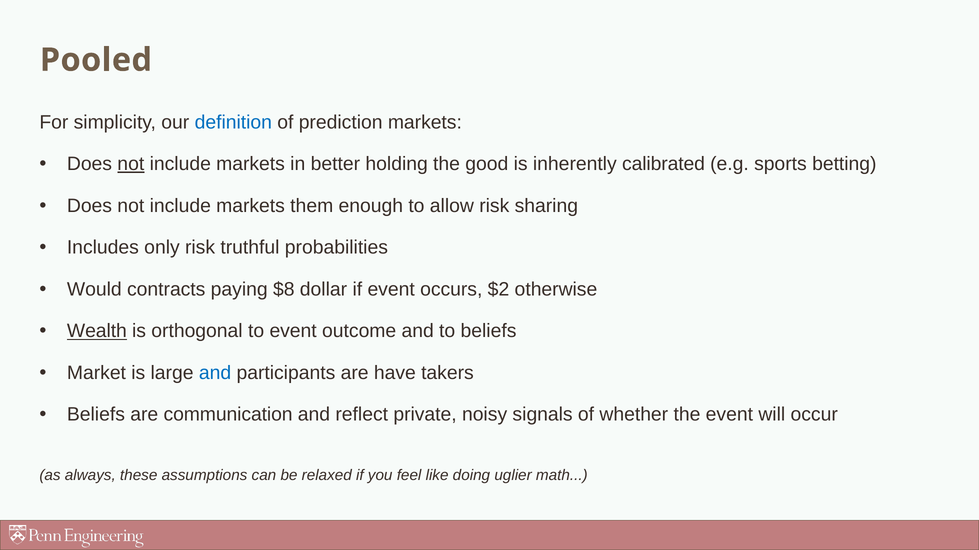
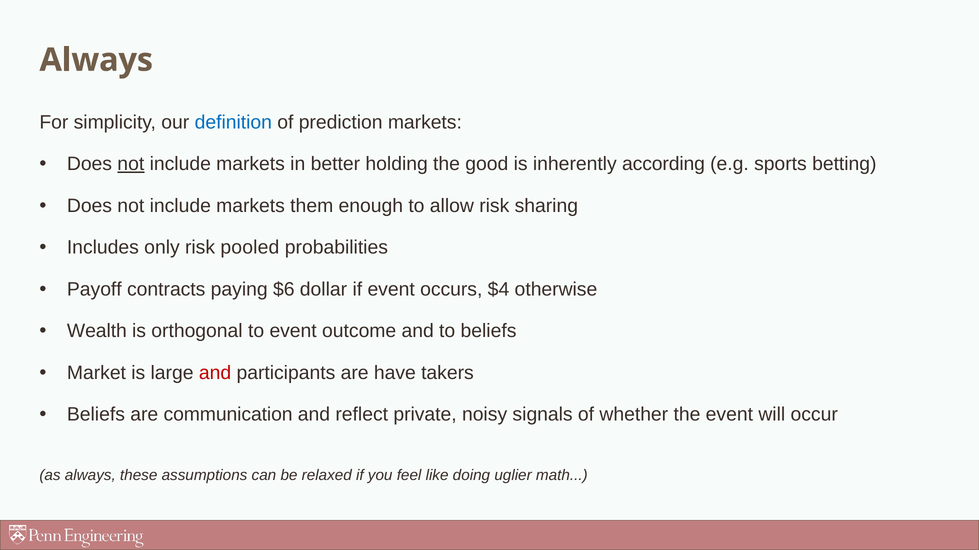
Pooled at (96, 60): Pooled -> Always
calibrated: calibrated -> according
truthful: truthful -> pooled
Would: Would -> Payoff
$8: $8 -> $6
$2: $2 -> $4
Wealth underline: present -> none
and at (215, 373) colour: blue -> red
